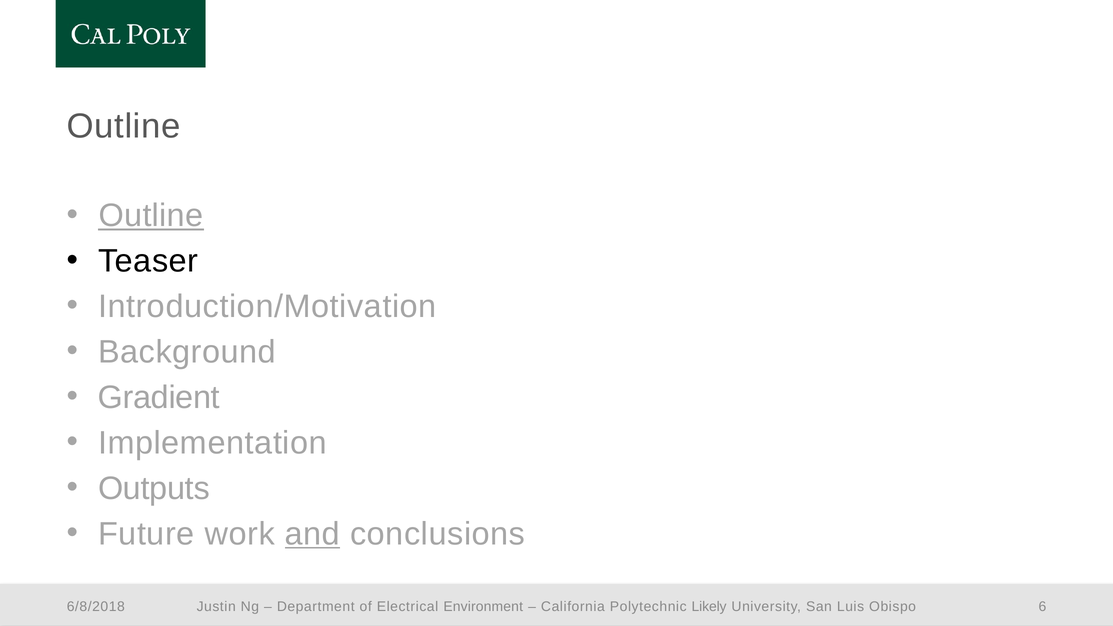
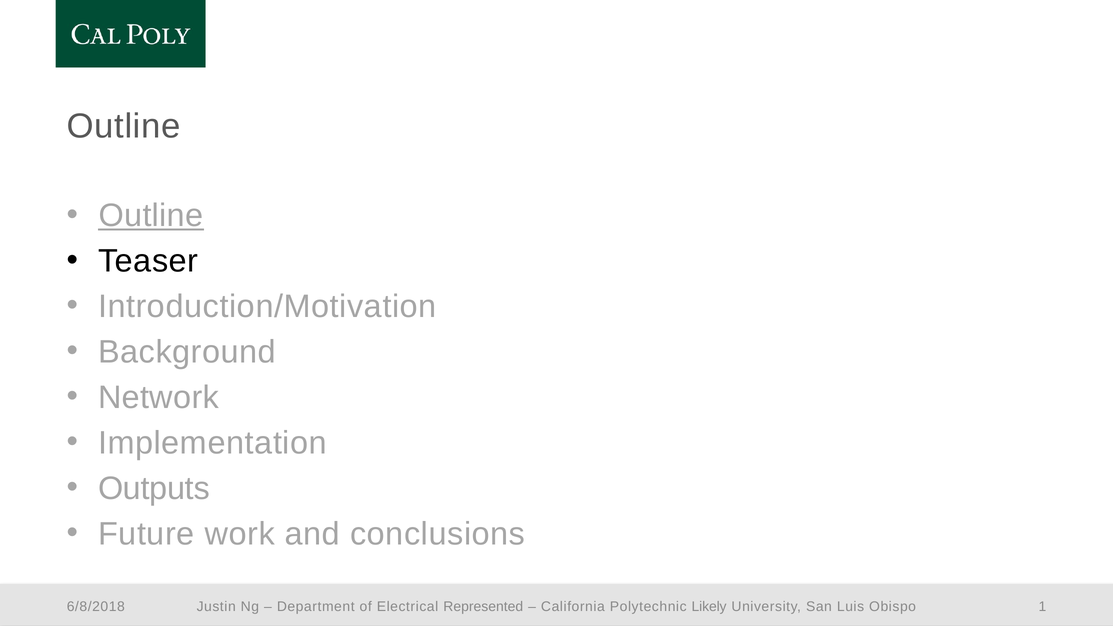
Gradient: Gradient -> Network
and underline: present -> none
Environment: Environment -> Represented
6: 6 -> 1
